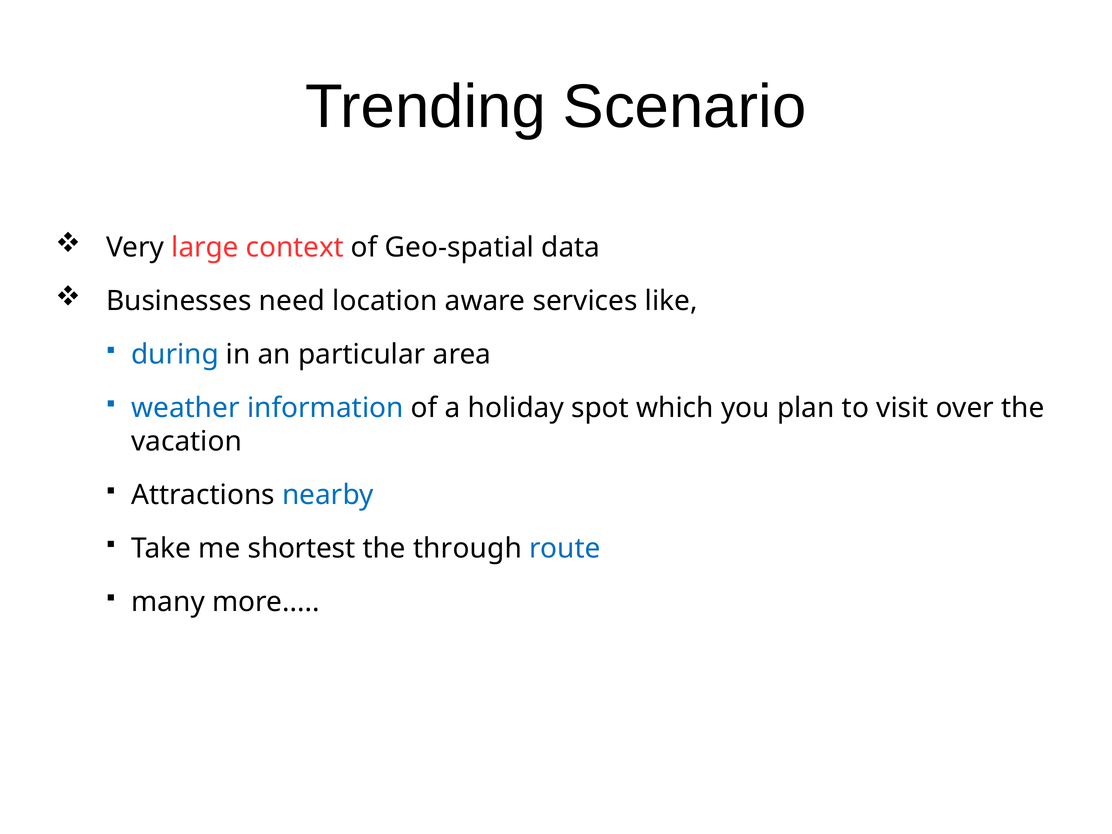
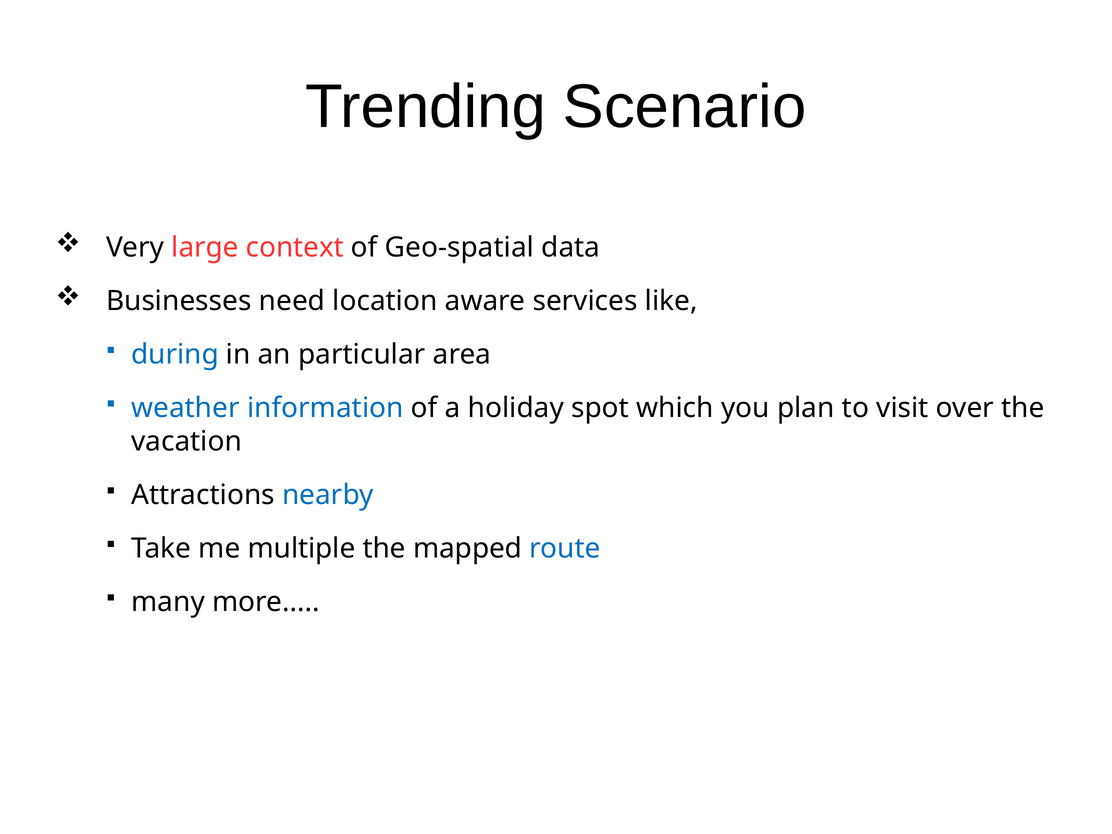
shortest: shortest -> multiple
through: through -> mapped
